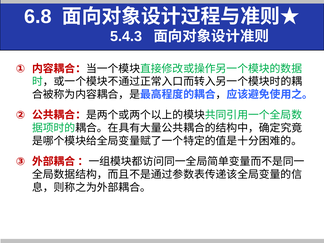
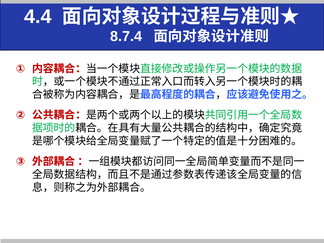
6.8: 6.8 -> 4.4
5.4.3: 5.4.3 -> 8.7.4
